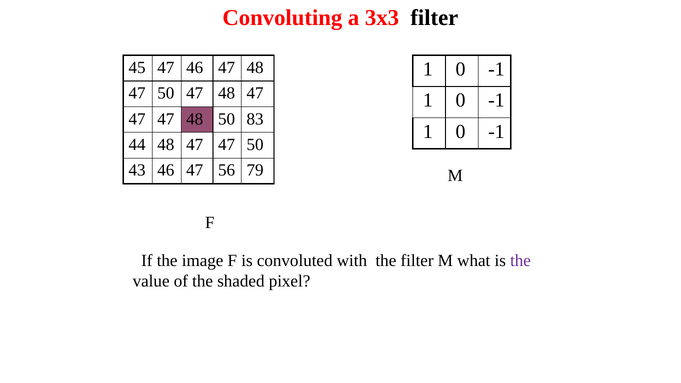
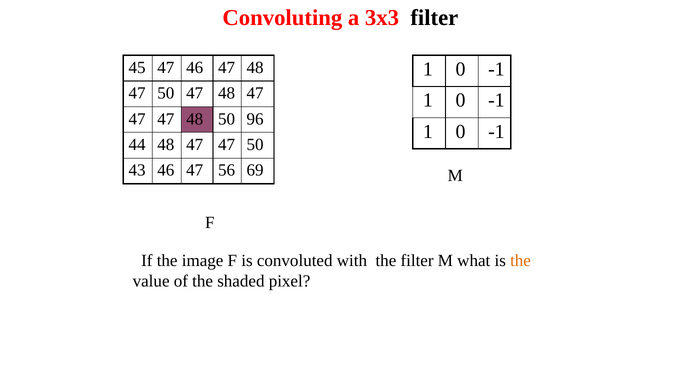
83: 83 -> 96
79: 79 -> 69
the at (521, 261) colour: purple -> orange
